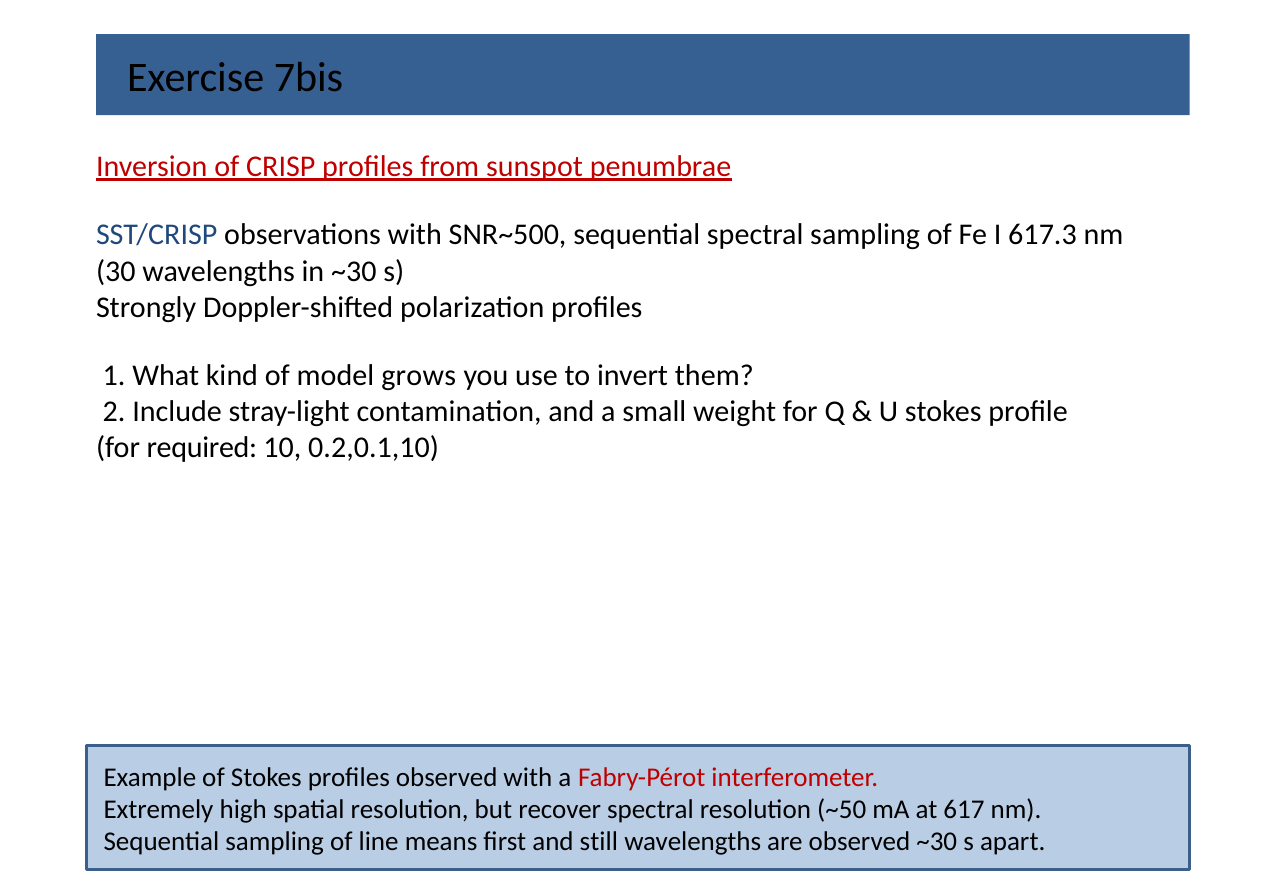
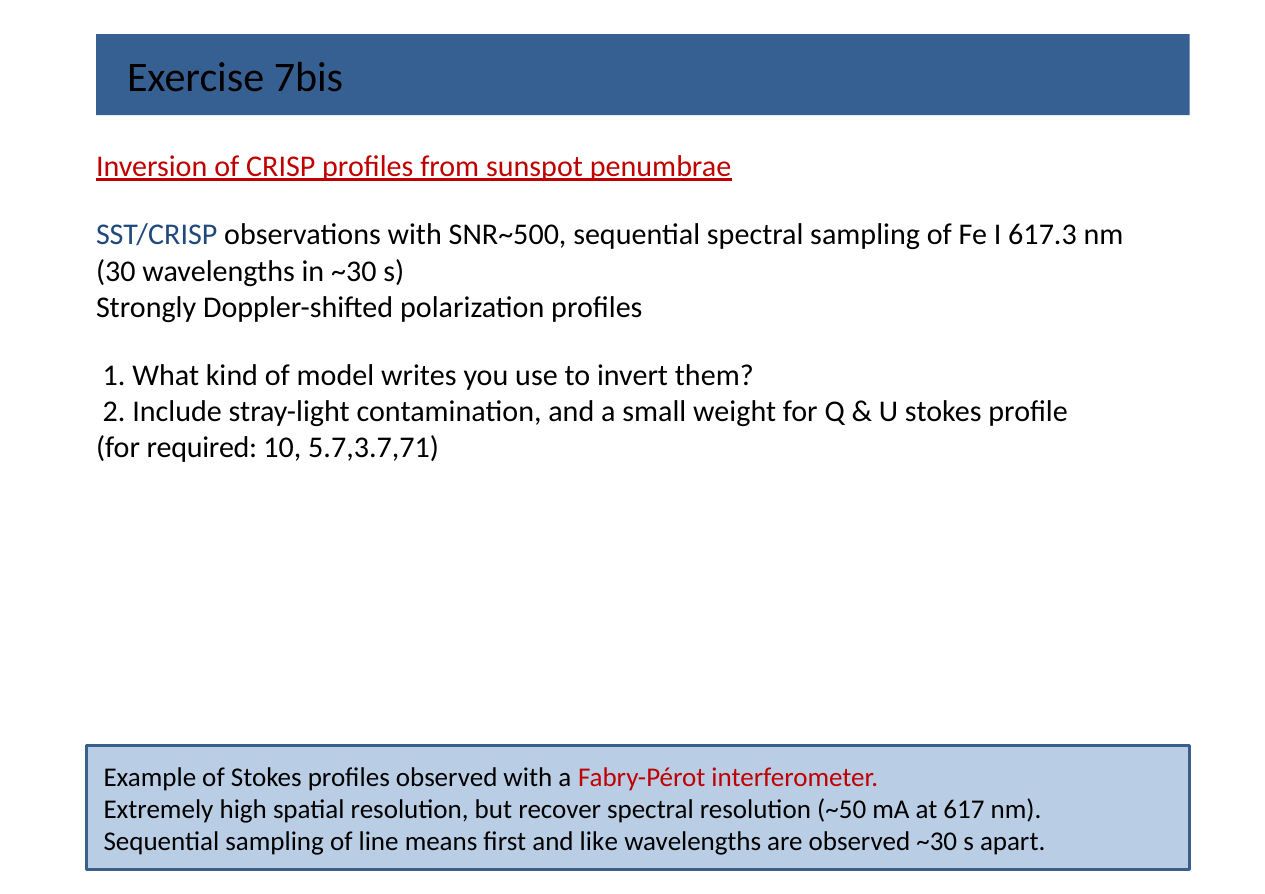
grows: grows -> writes
0.2,0.1,10: 0.2,0.1,10 -> 5.7,3.7,71
still: still -> like
